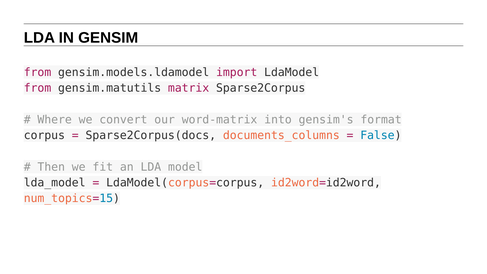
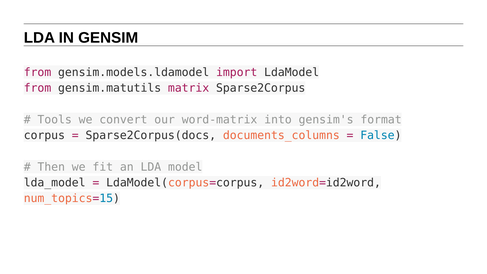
Where: Where -> Tools
